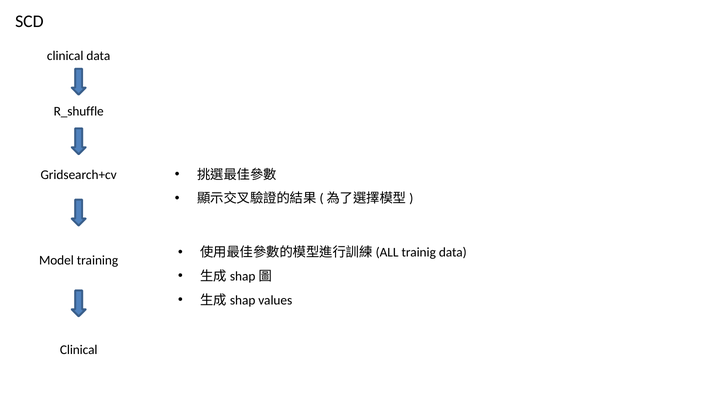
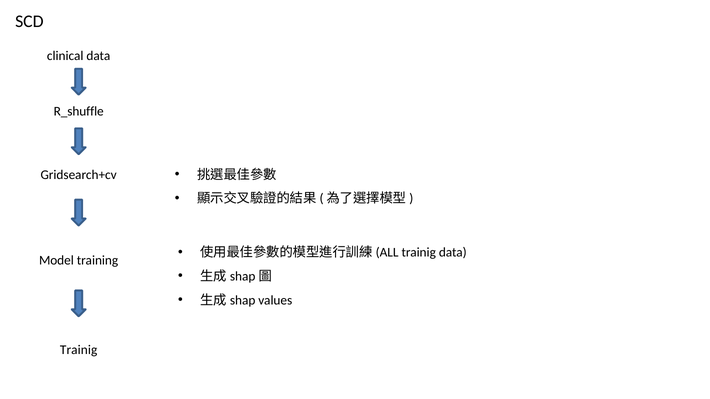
Clinical at (79, 350): Clinical -> Trainig
